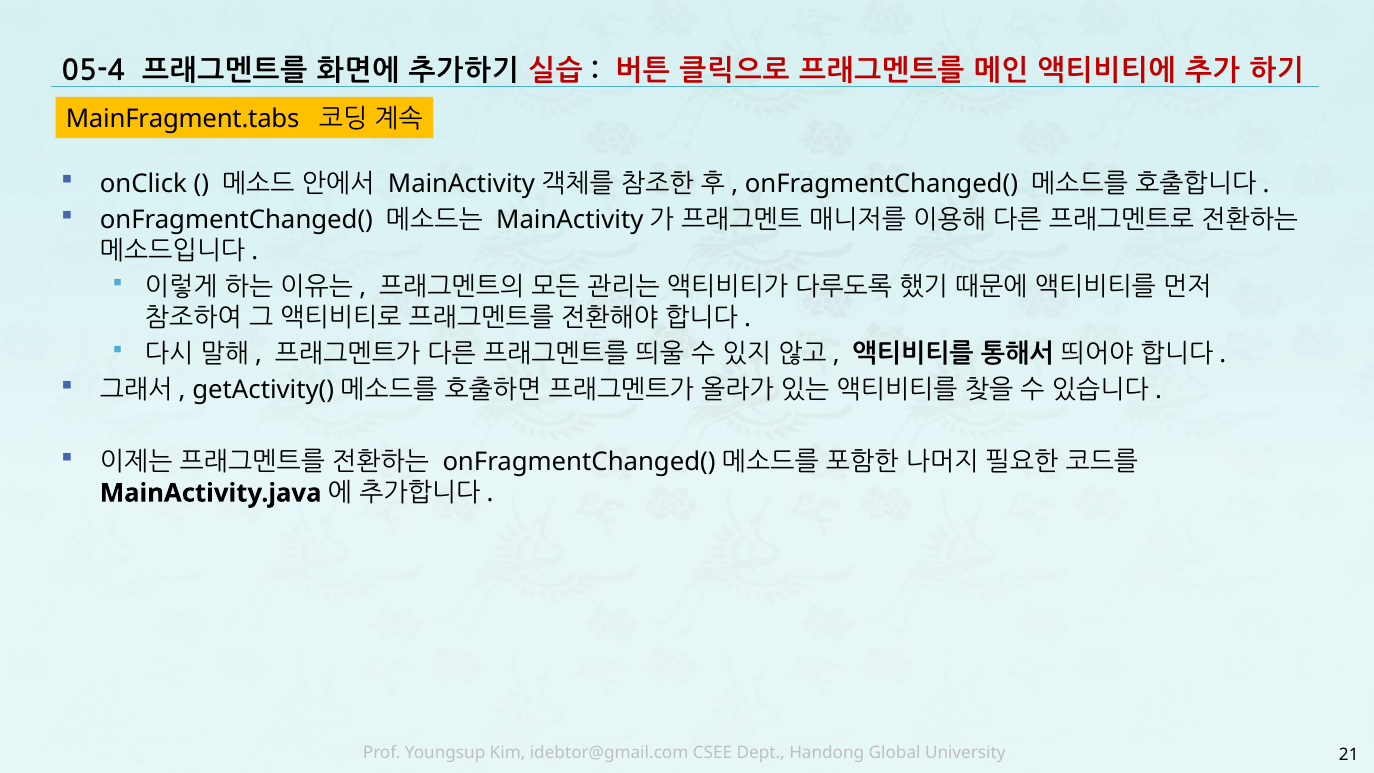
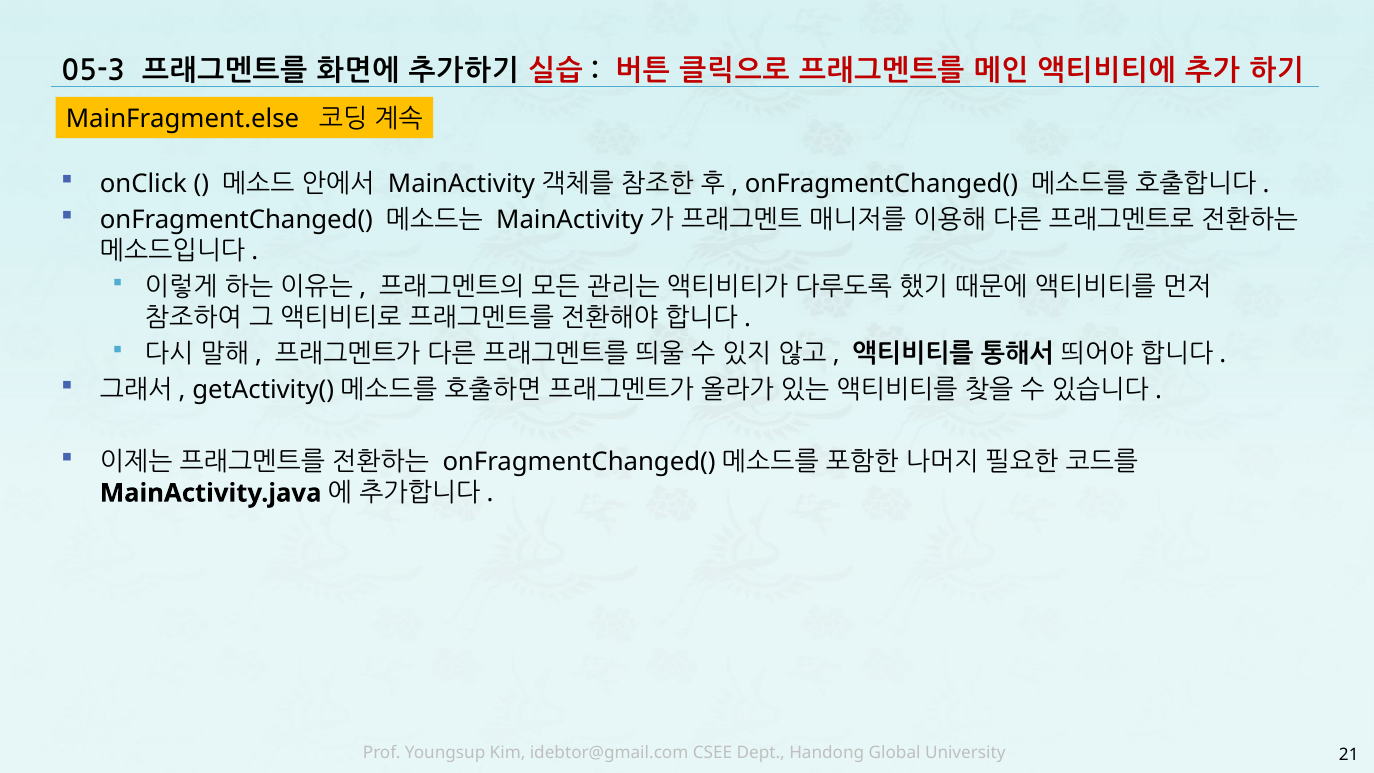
05-4: 05-4 -> 05-3
MainFragment.tabs: MainFragment.tabs -> MainFragment.else
